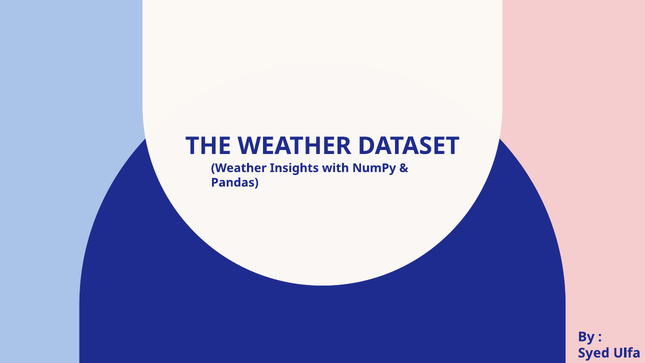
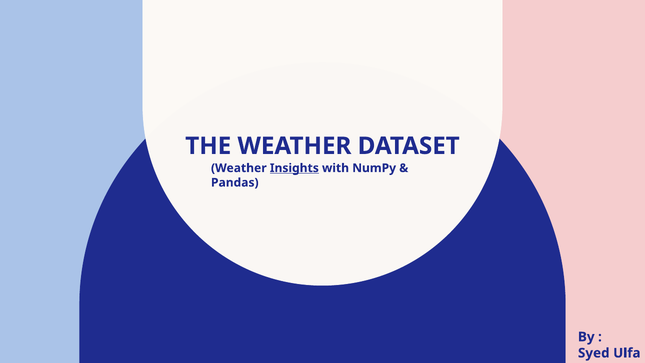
Insights underline: none -> present
